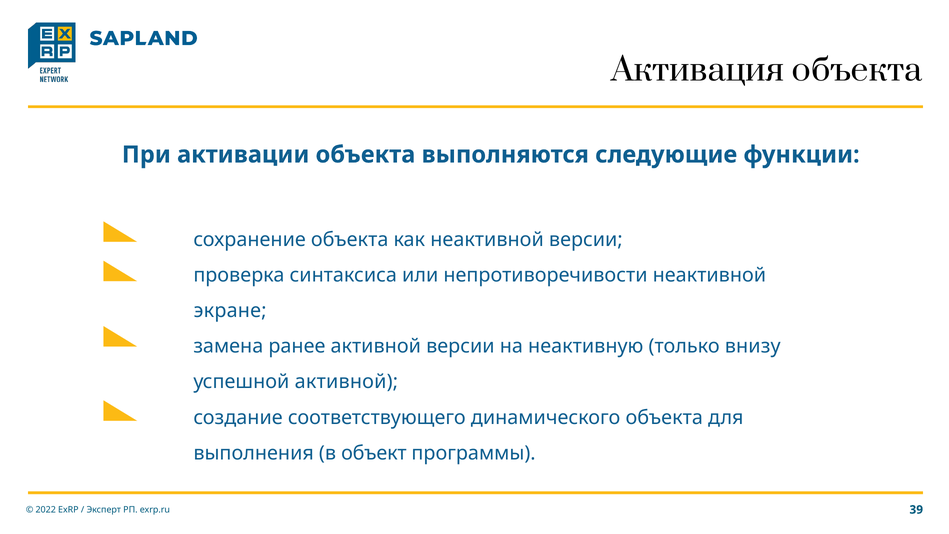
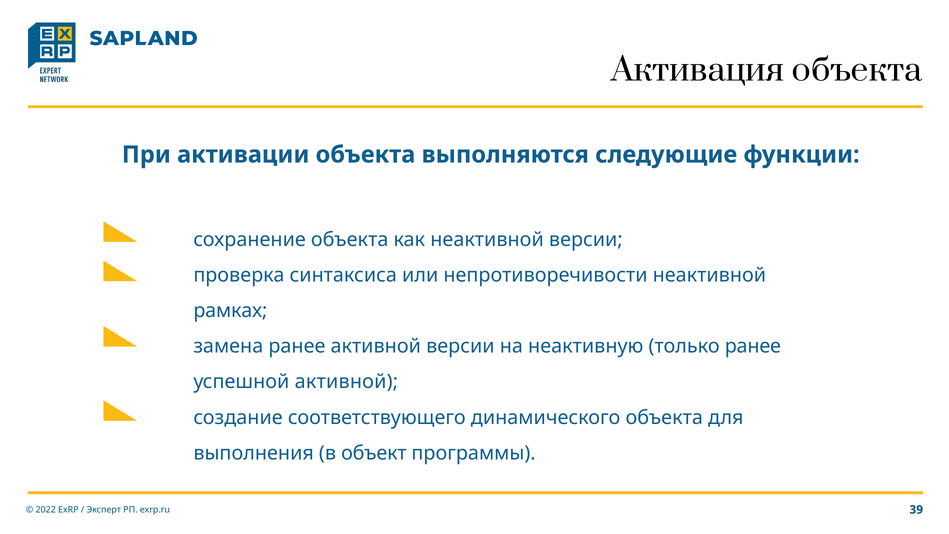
экране: экране -> рамках
только внизу: внизу -> ранее
